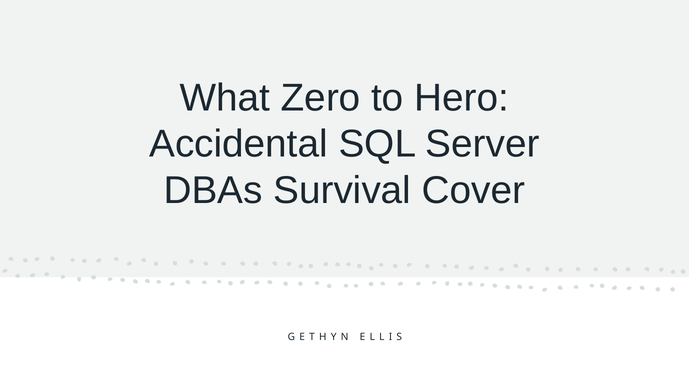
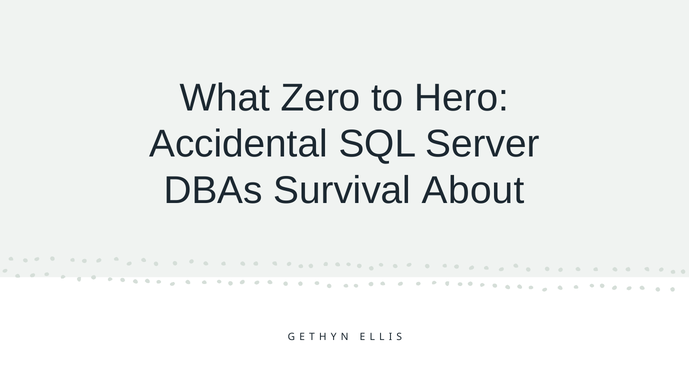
Cover: Cover -> About
